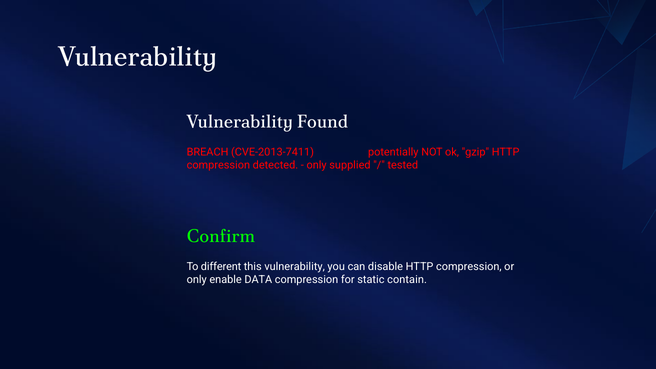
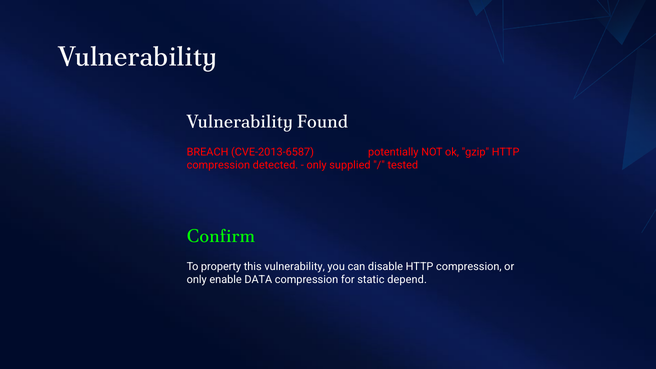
CVE-2013-7411: CVE-2013-7411 -> CVE-2013-6587
different: different -> property
contain: contain -> depend
